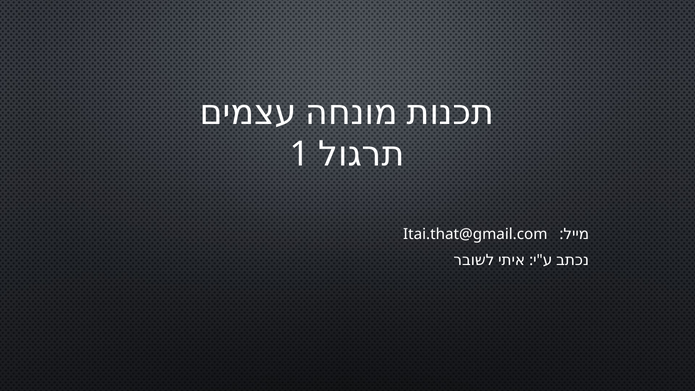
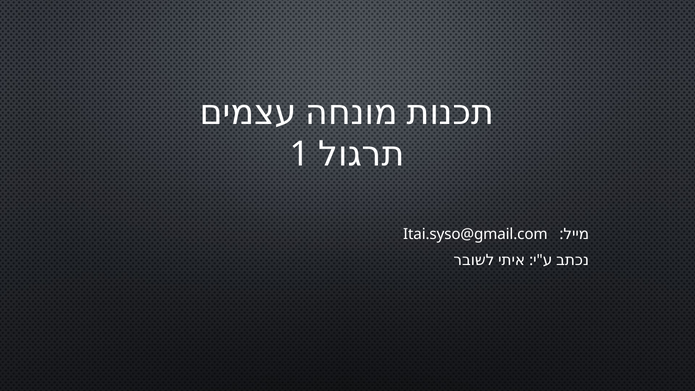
Itai.that@gmail.com: Itai.that@gmail.com -> Itai.syso@gmail.com
